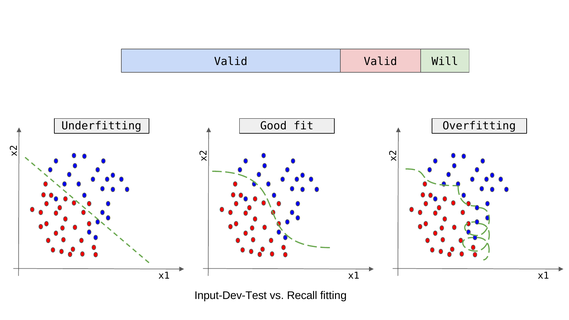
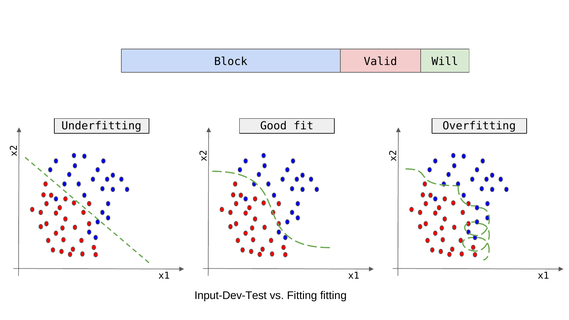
Valid at (231, 61): Valid -> Block
vs Recall: Recall -> Fitting
